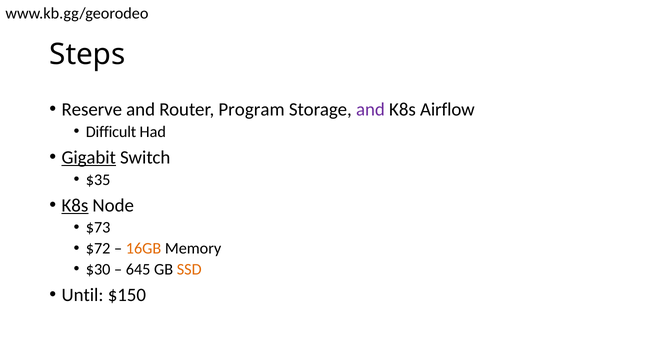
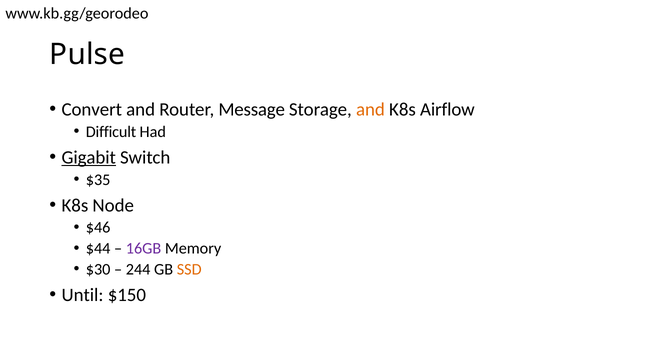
Steps: Steps -> Pulse
Reserve: Reserve -> Convert
Program: Program -> Message
and at (370, 110) colour: purple -> orange
K8s at (75, 206) underline: present -> none
$73: $73 -> $46
$72: $72 -> $44
16GB colour: orange -> purple
645: 645 -> 244
